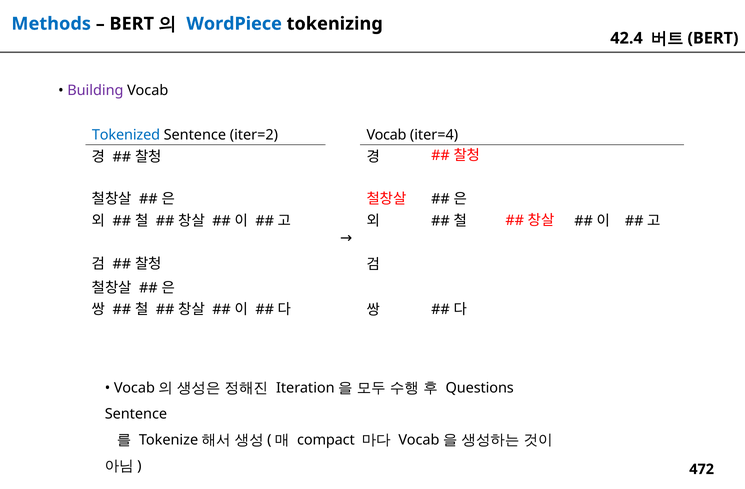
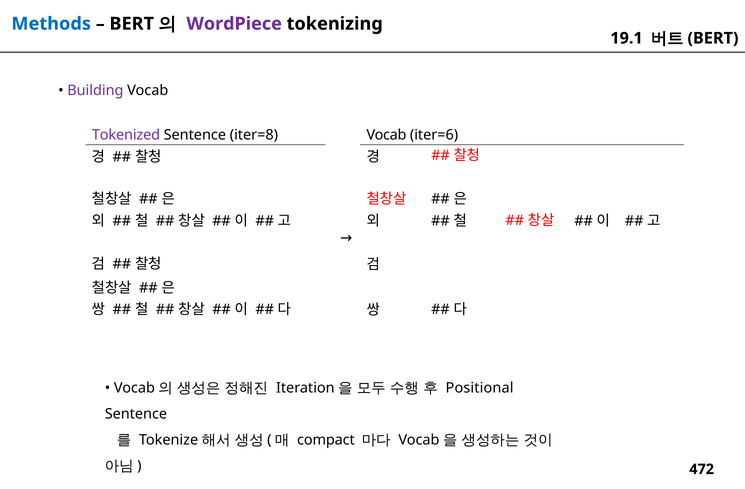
WordPiece colour: blue -> purple
42.4: 42.4 -> 19.1
Tokenized colour: blue -> purple
iter=2: iter=2 -> iter=8
iter=4: iter=4 -> iter=6
Questions: Questions -> Positional
